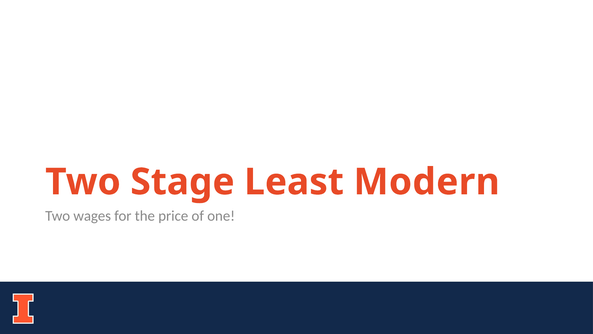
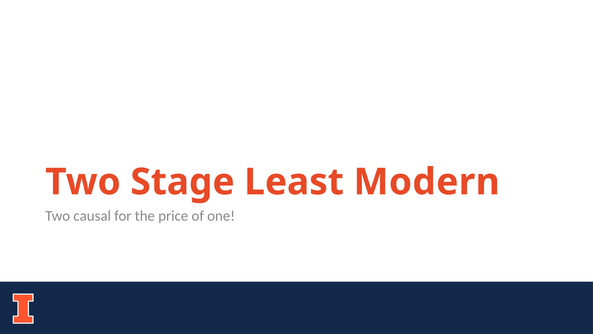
wages: wages -> causal
